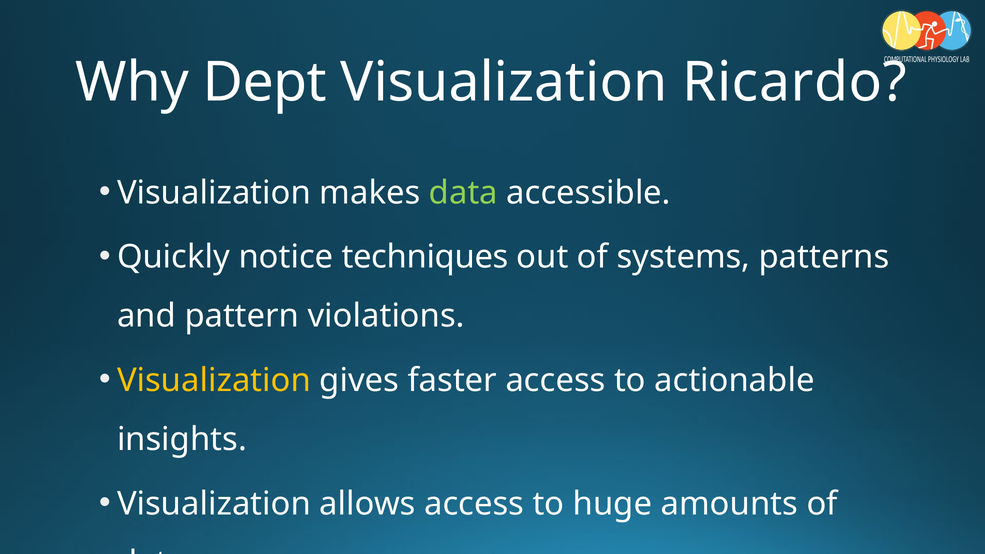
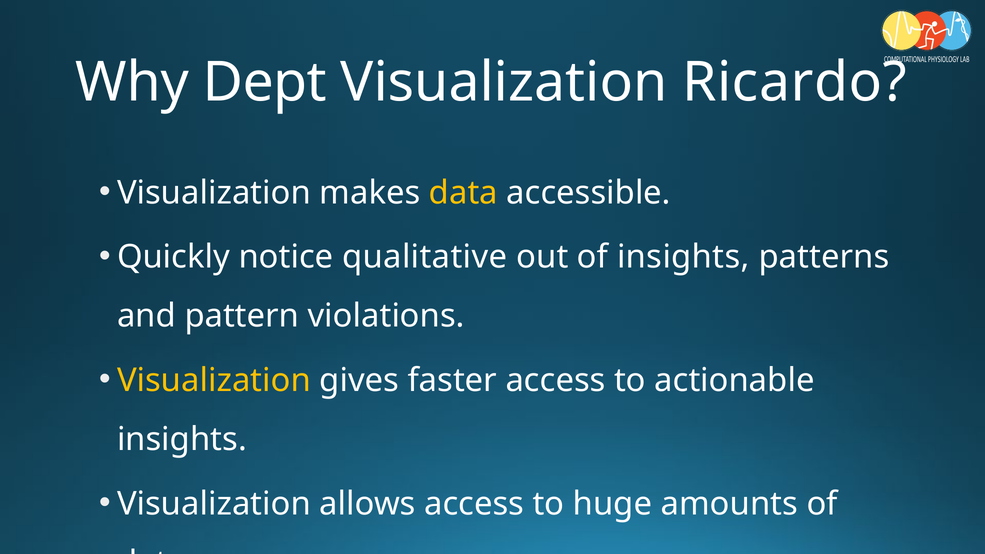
data at (463, 193) colour: light green -> yellow
techniques: techniques -> qualitative
of systems: systems -> insights
